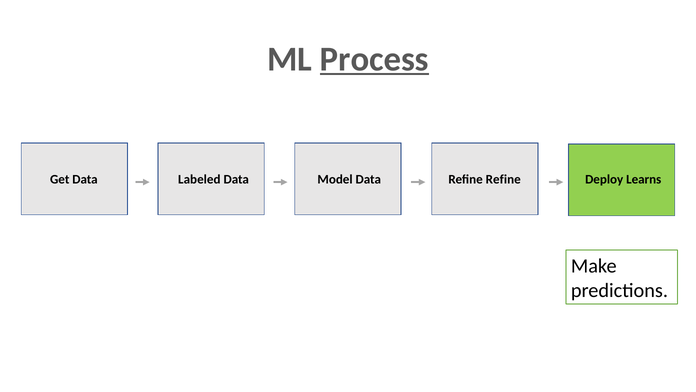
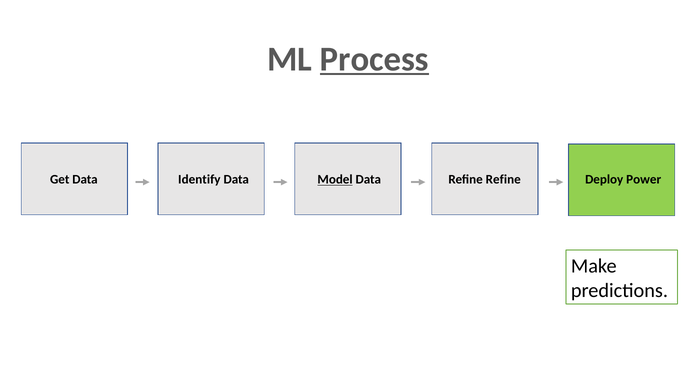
Labeled: Labeled -> Identify
Model underline: none -> present
Learns: Learns -> Power
